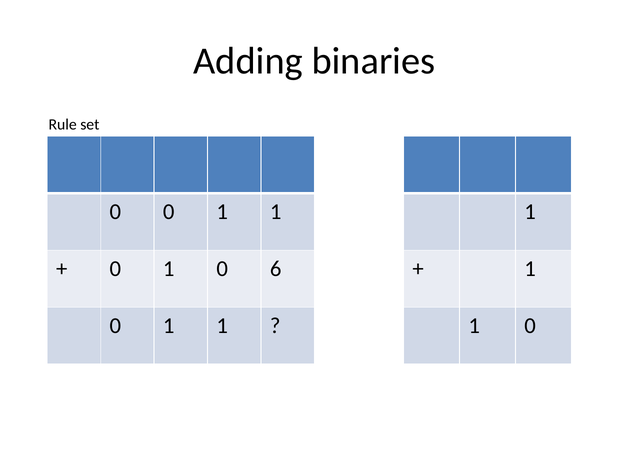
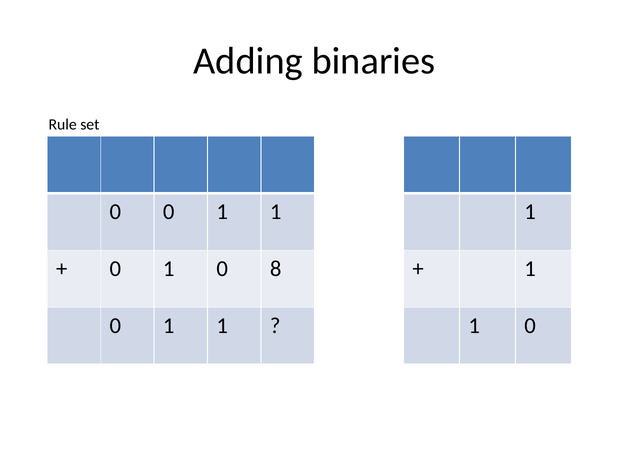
6: 6 -> 8
